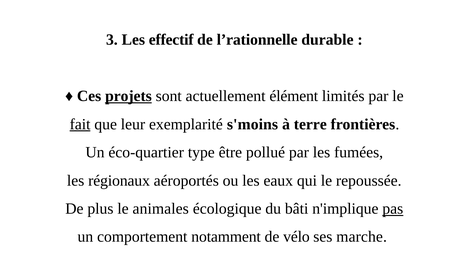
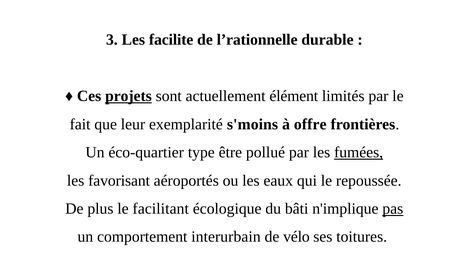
effectif: effectif -> facilite
fait underline: present -> none
terre: terre -> offre
fumées underline: none -> present
régionaux: régionaux -> favorisant
animales: animales -> facilitant
notamment: notamment -> interurbain
marche: marche -> toitures
